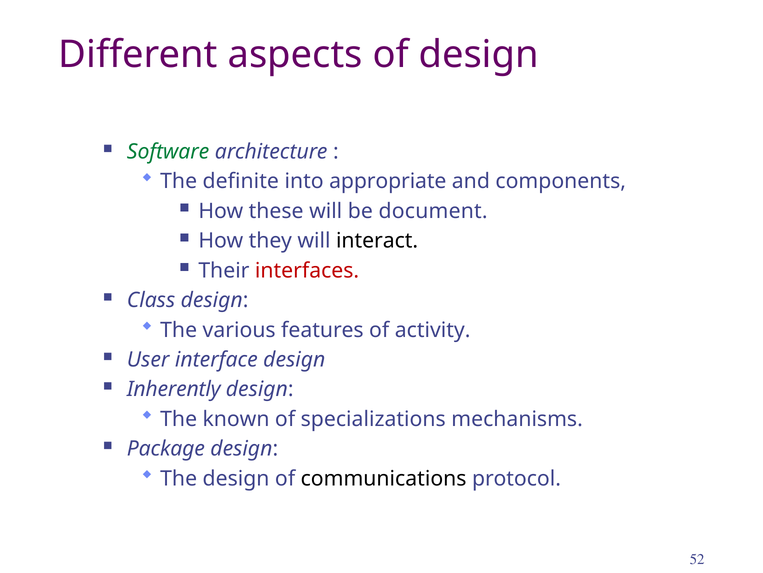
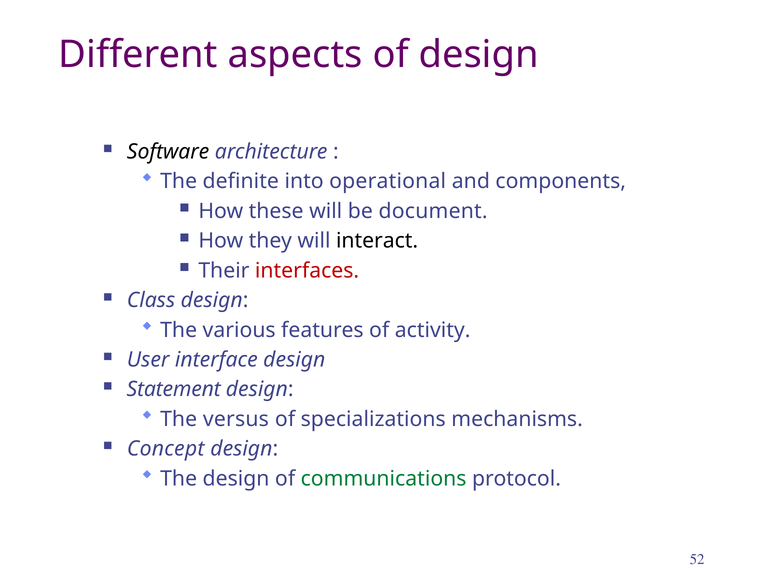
Software colour: green -> black
appropriate: appropriate -> operational
Inherently: Inherently -> Statement
known: known -> versus
Package: Package -> Concept
communications colour: black -> green
